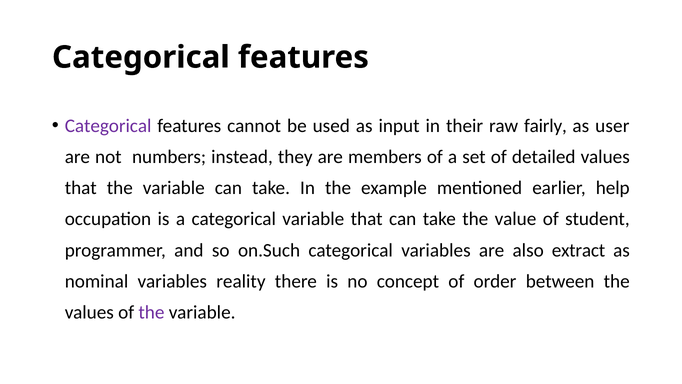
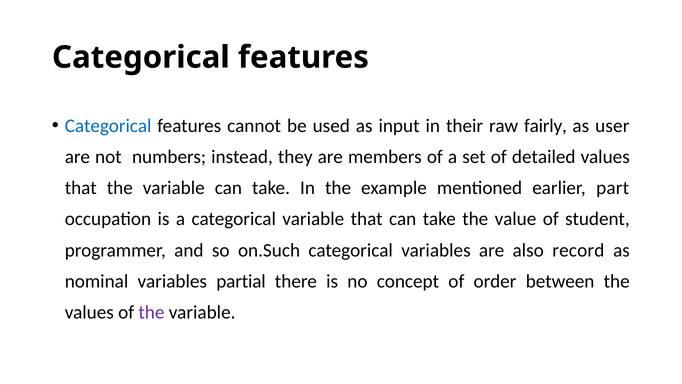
Categorical at (108, 126) colour: purple -> blue
help: help -> part
extract: extract -> record
reality: reality -> partial
